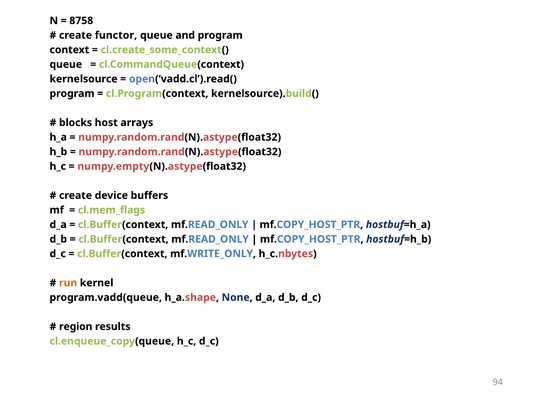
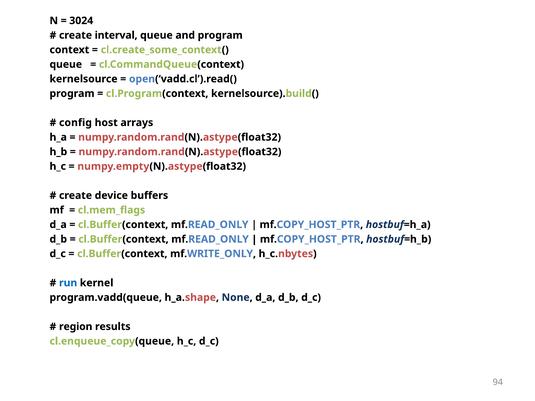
8758: 8758 -> 3024
functor: functor -> interval
blocks: blocks -> config
run colour: orange -> blue
